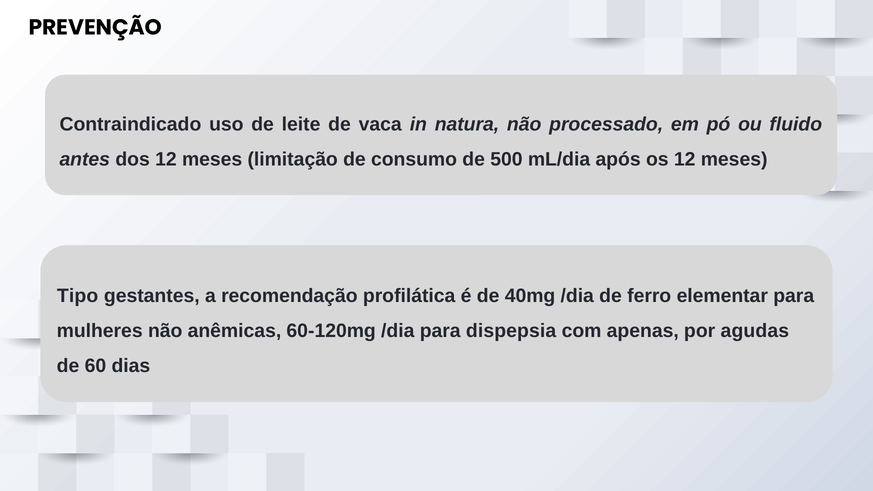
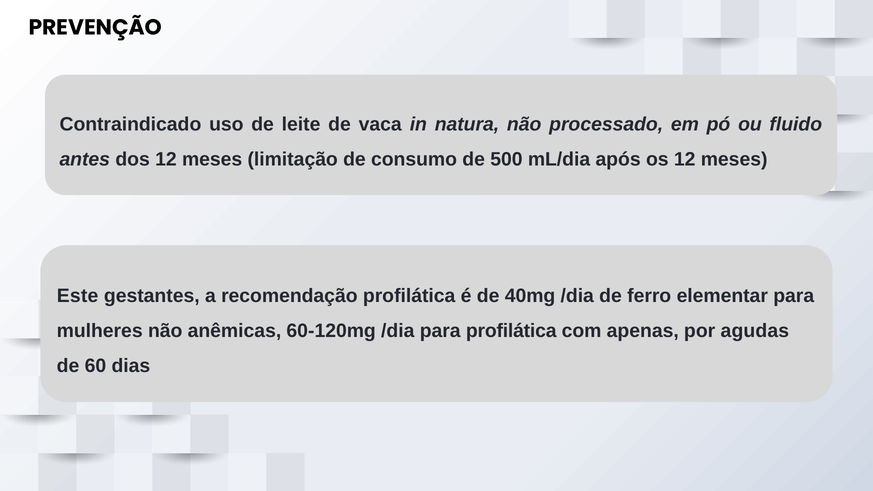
Tipo: Tipo -> Este
para dispepsia: dispepsia -> profilática
